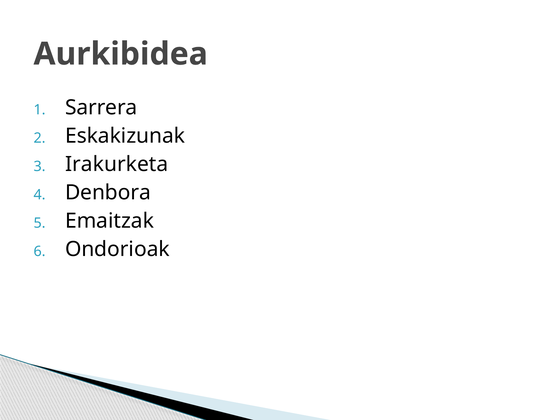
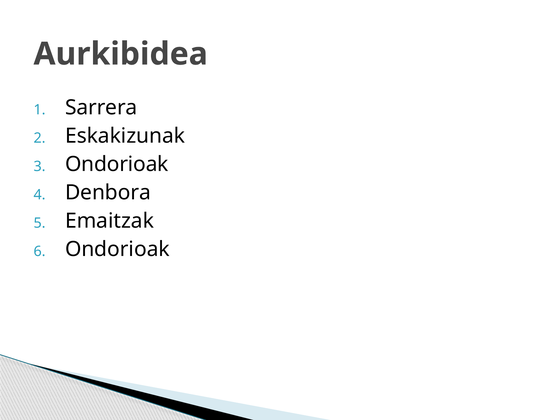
Irakurketa at (117, 164): Irakurketa -> Ondorioak
